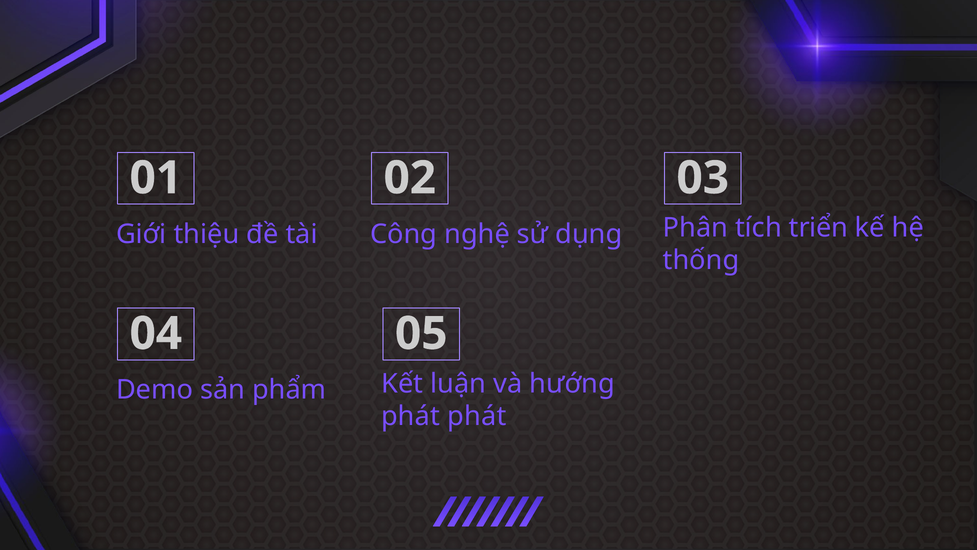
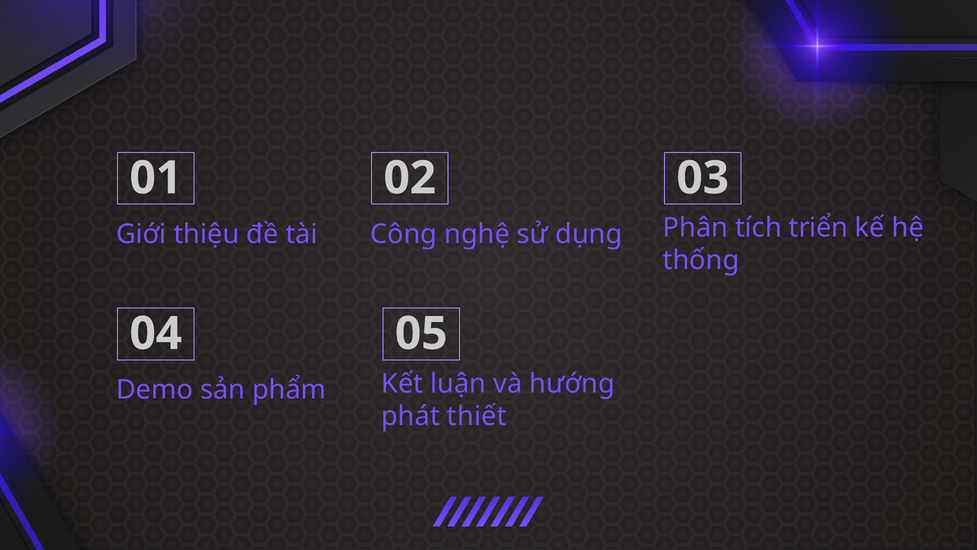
phát phát: phát -> thiết
